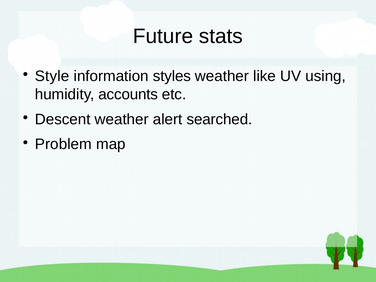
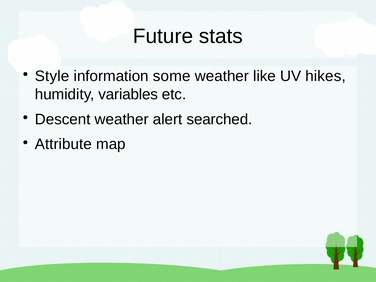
styles: styles -> some
using: using -> hikes
accounts: accounts -> variables
Problem: Problem -> Attribute
